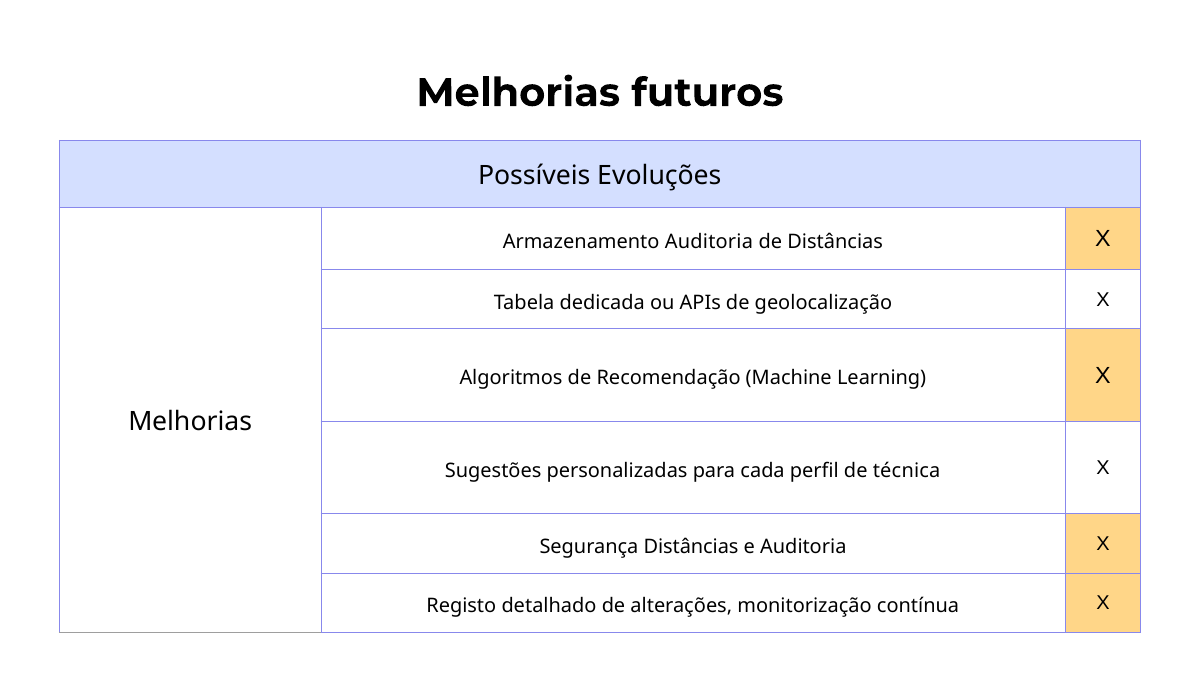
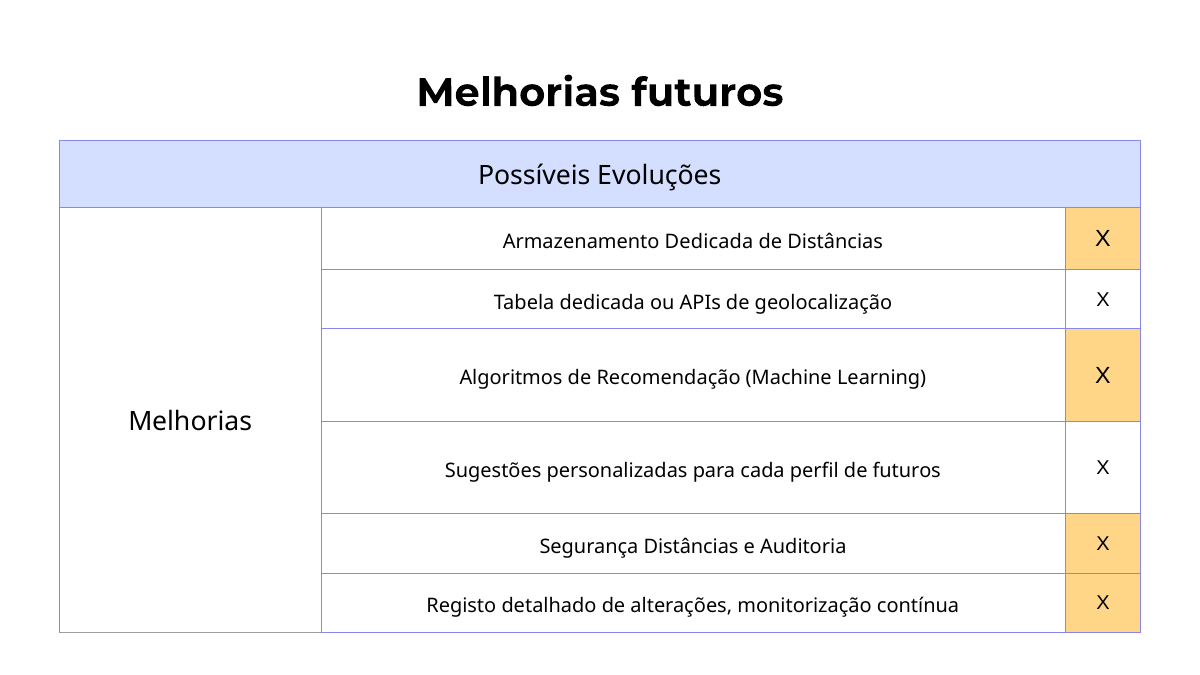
Armazenamento Auditoria: Auditoria -> Dedicada
de técnica: técnica -> futuros
